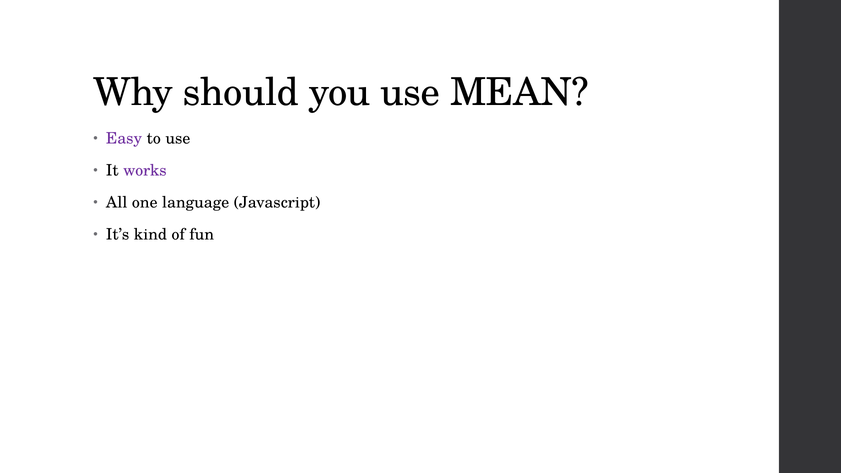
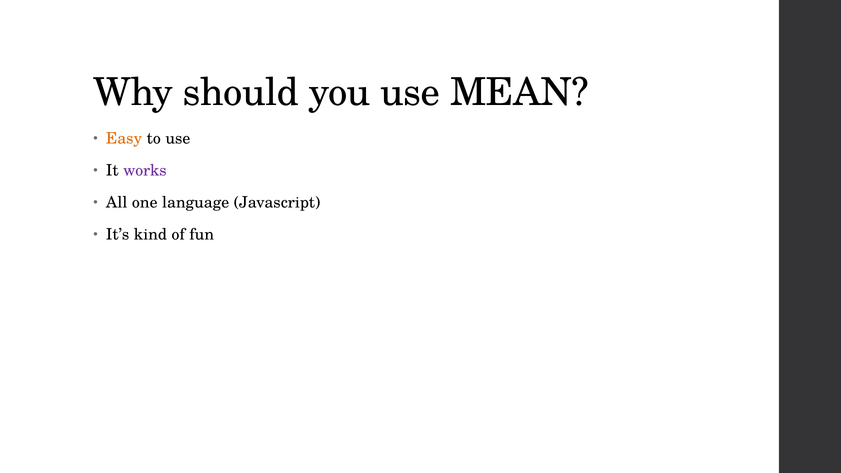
Easy colour: purple -> orange
